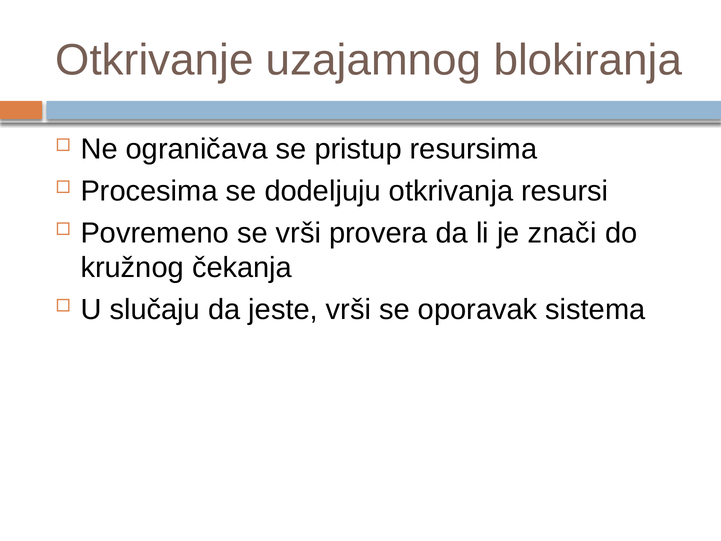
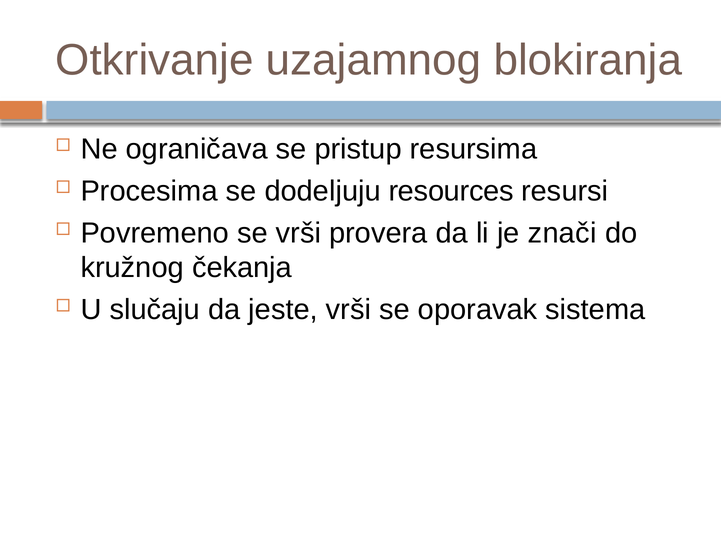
otkrivanja: otkrivanja -> resources
